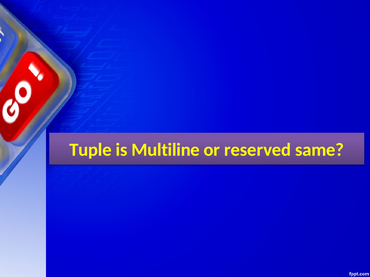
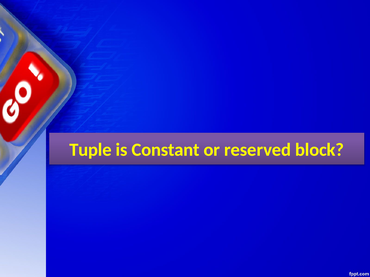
Multiline: Multiline -> Constant
same: same -> block
